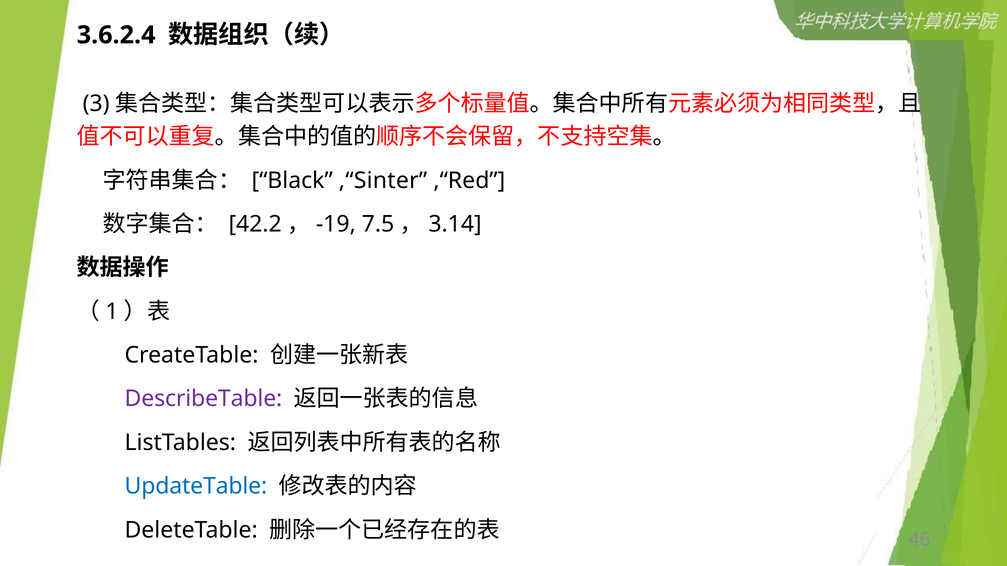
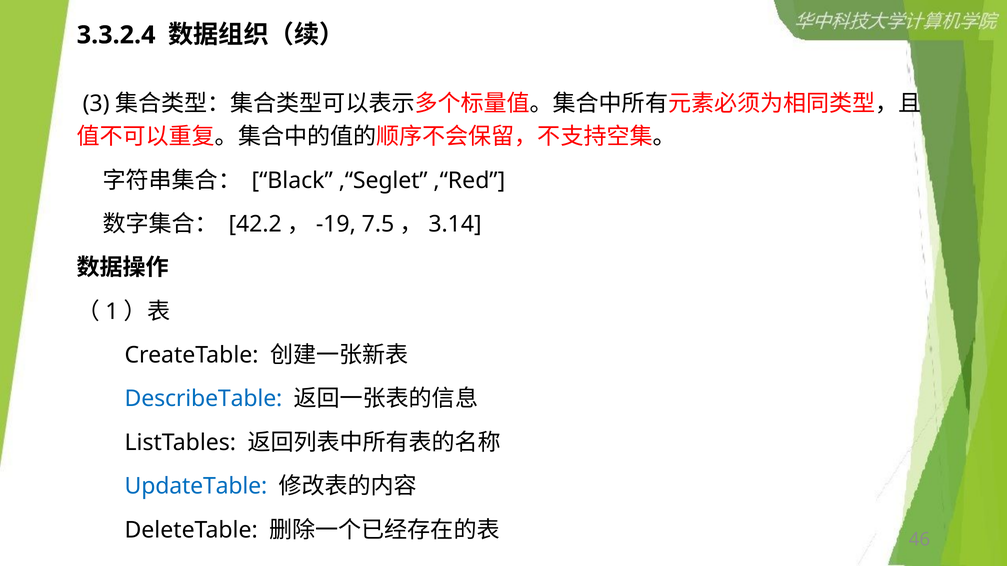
3.6.2.4: 3.6.2.4 -> 3.3.2.4
,“Sinter: ,“Sinter -> ,“Seglet
DescribeTable colour: purple -> blue
